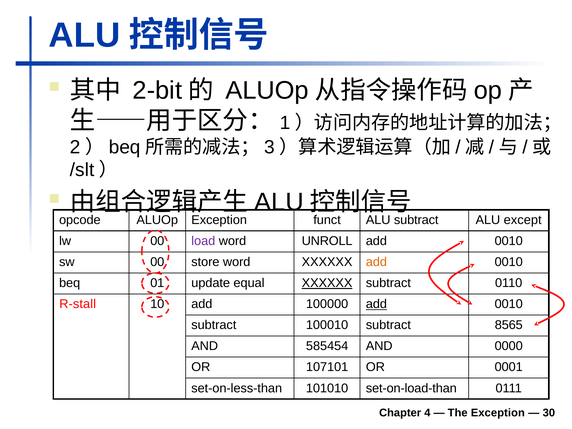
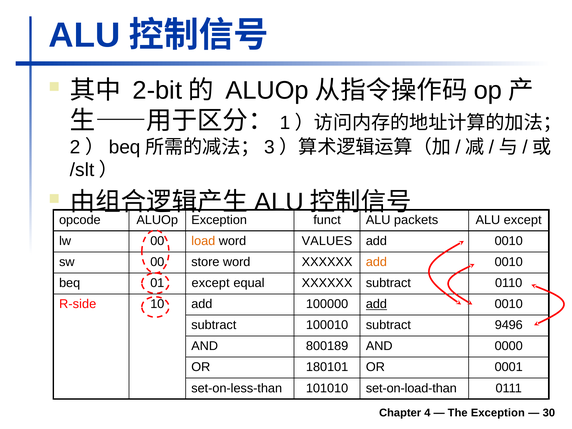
ALU subtract: subtract -> packets
load colour: purple -> orange
UNROLL: UNROLL -> VALUES
01 update: update -> except
XXXXXX at (327, 283) underline: present -> none
R-stall: R-stall -> R-side
8565: 8565 -> 9496
585454: 585454 -> 800189
107101: 107101 -> 180101
